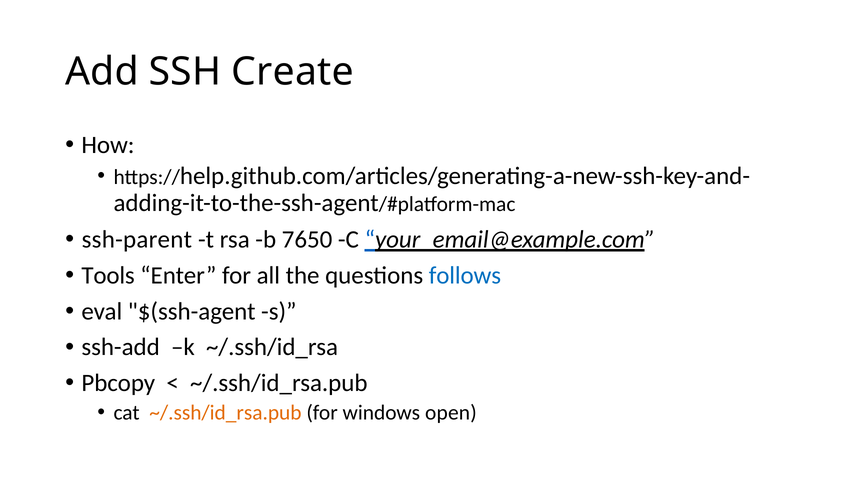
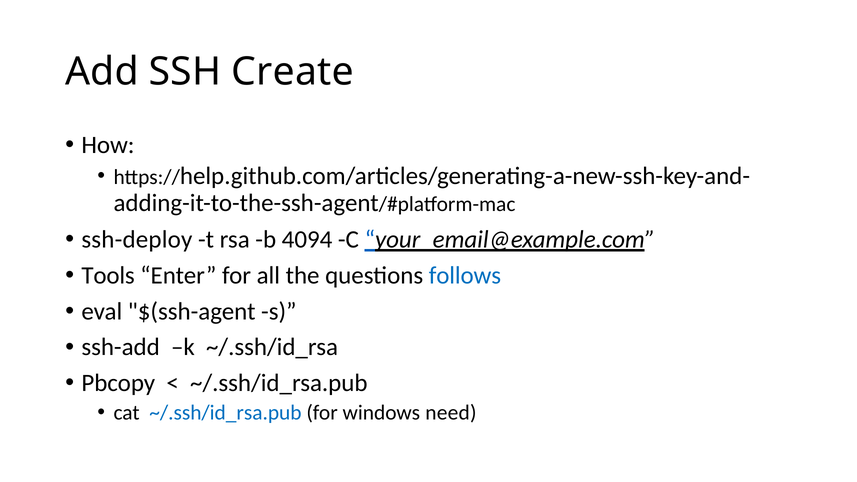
ssh-parent: ssh-parent -> ssh-deploy
7650: 7650 -> 4094
~/.ssh/id_rsa.pub at (225, 413) colour: orange -> blue
open: open -> need
